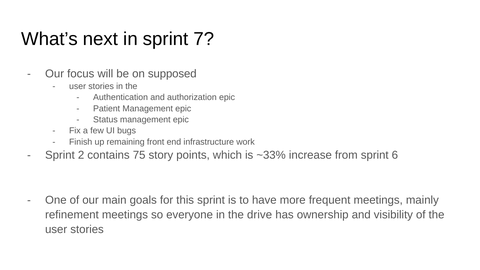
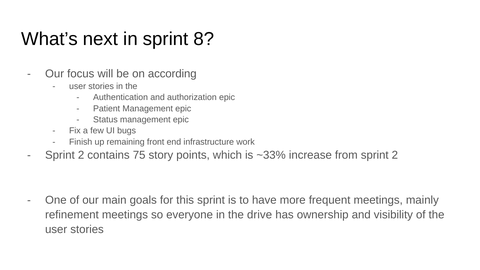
7: 7 -> 8
supposed: supposed -> according
from sprint 6: 6 -> 2
